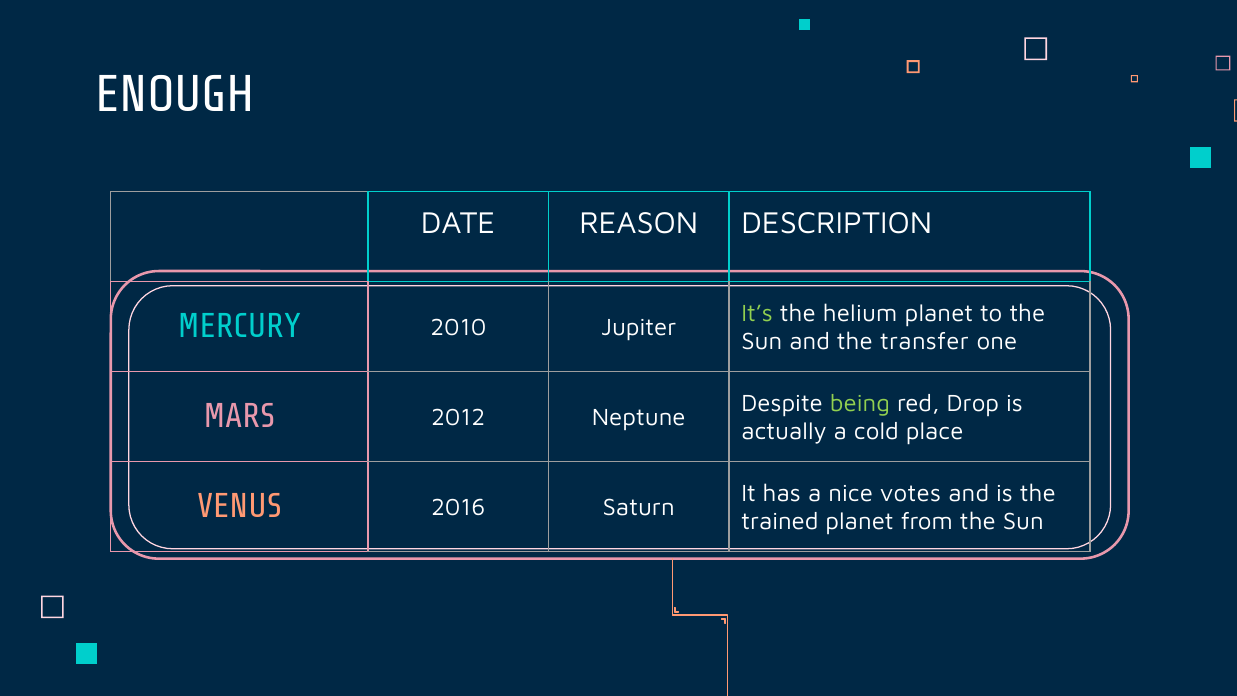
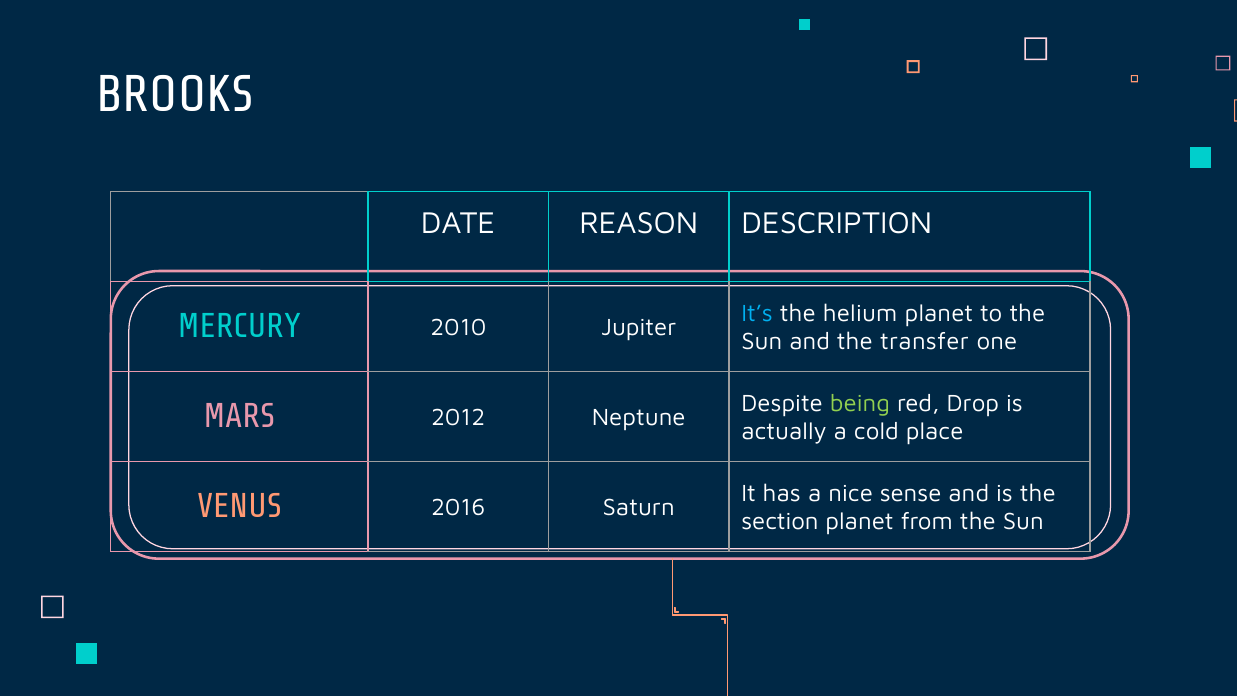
ENOUGH: ENOUGH -> BROOKS
It’s colour: light green -> light blue
votes: votes -> sense
trained: trained -> section
